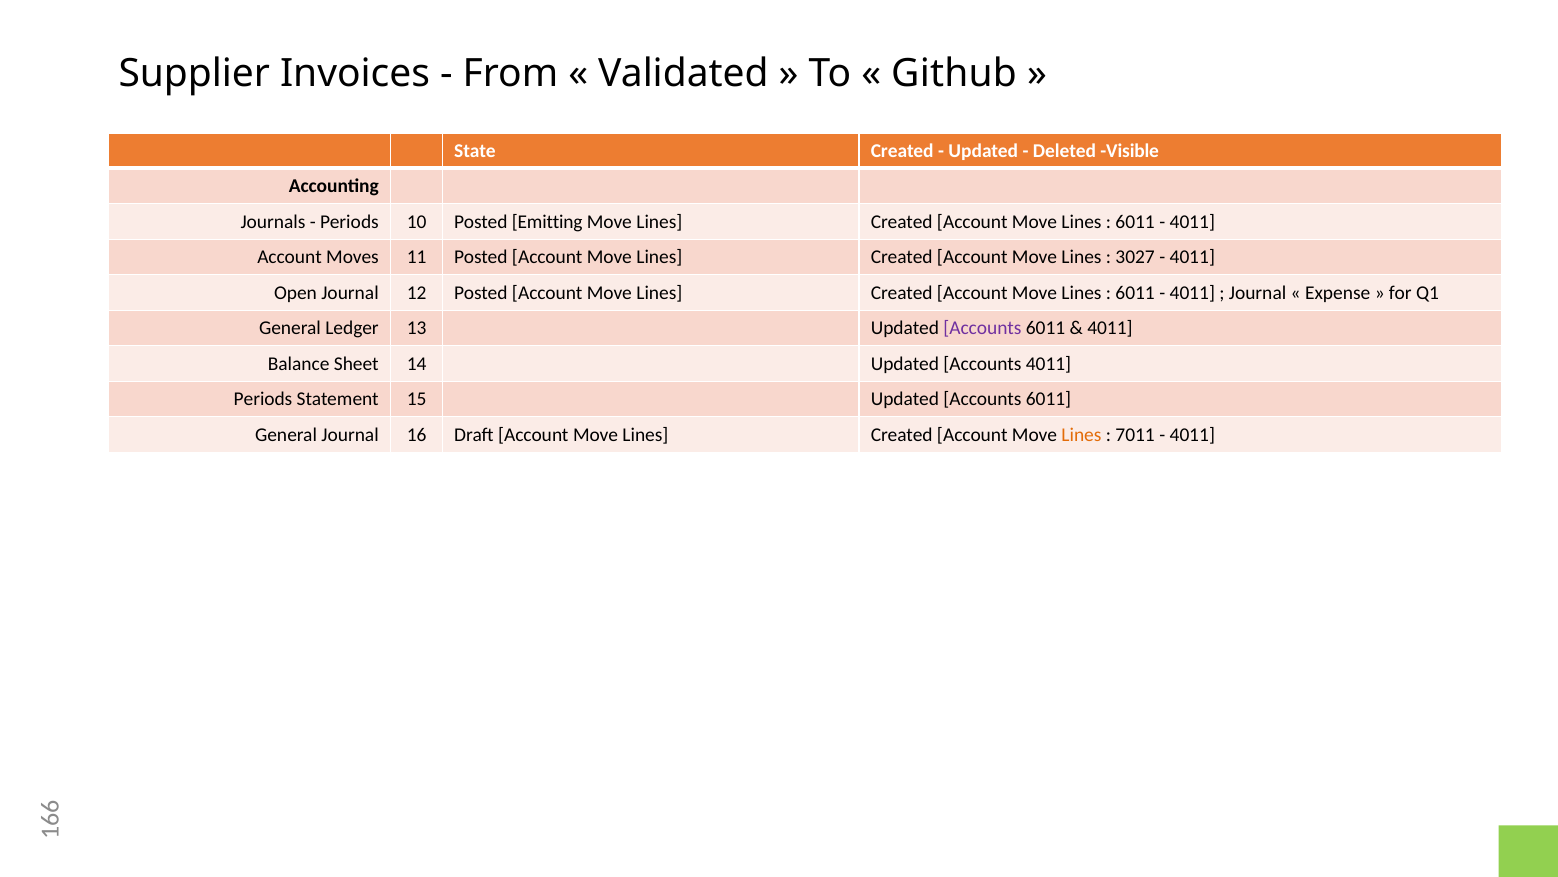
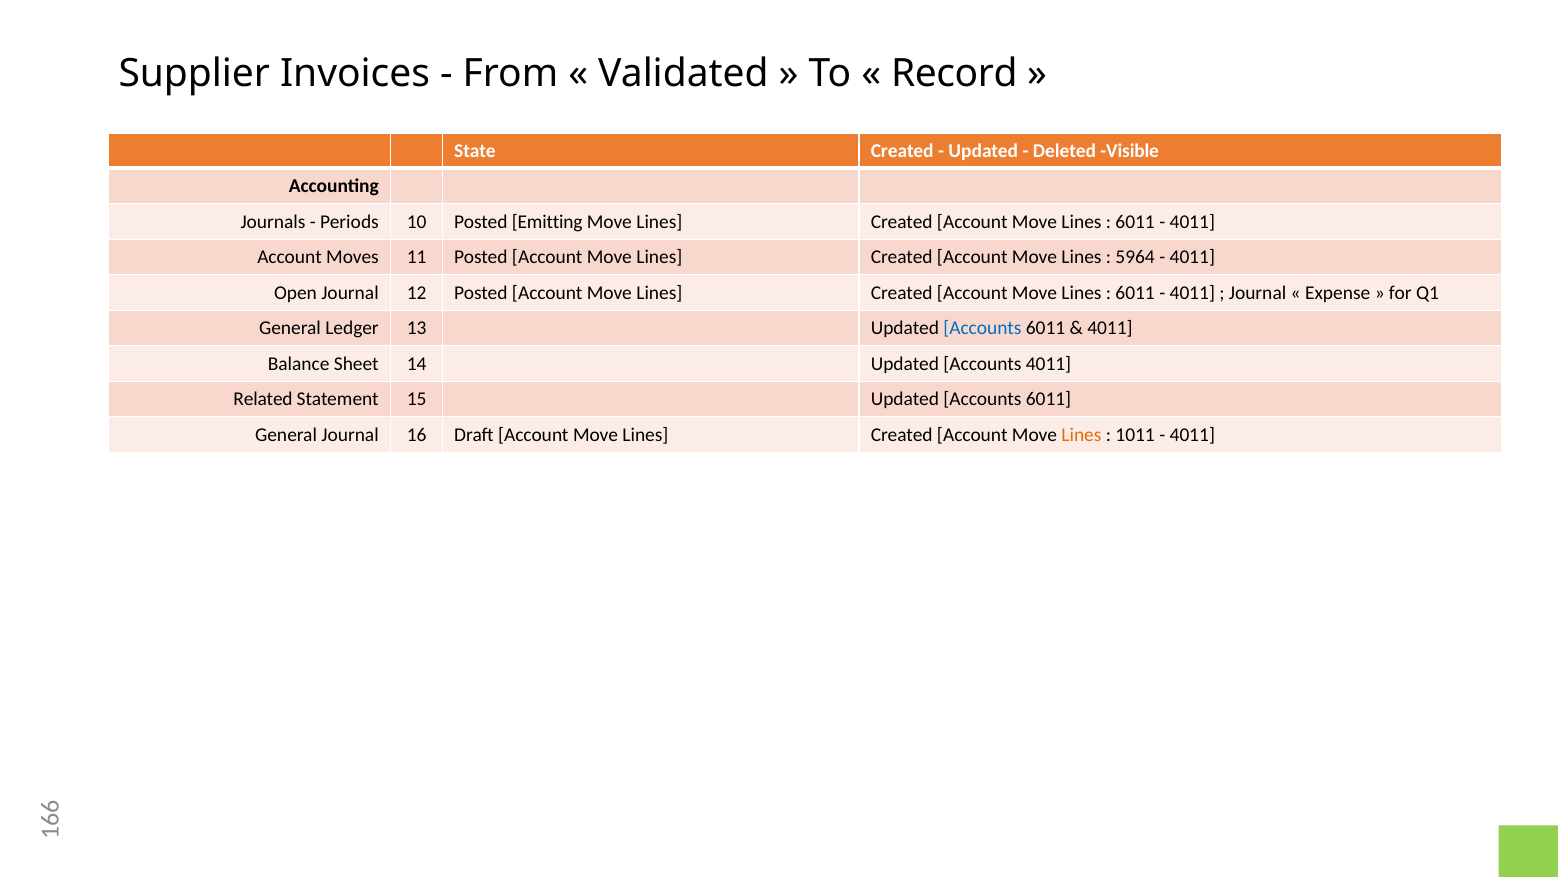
Github: Github -> Record
3027: 3027 -> 5964
Accounts at (982, 328) colour: purple -> blue
Periods at (263, 399): Periods -> Related
7011: 7011 -> 1011
